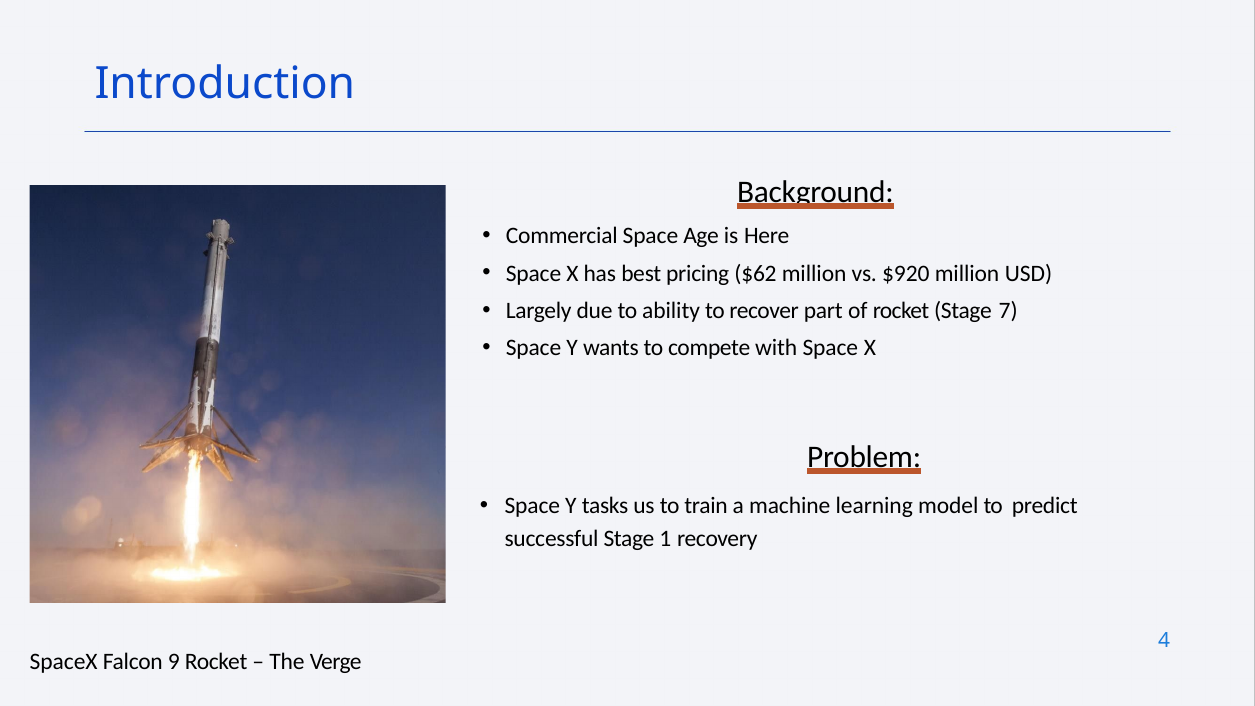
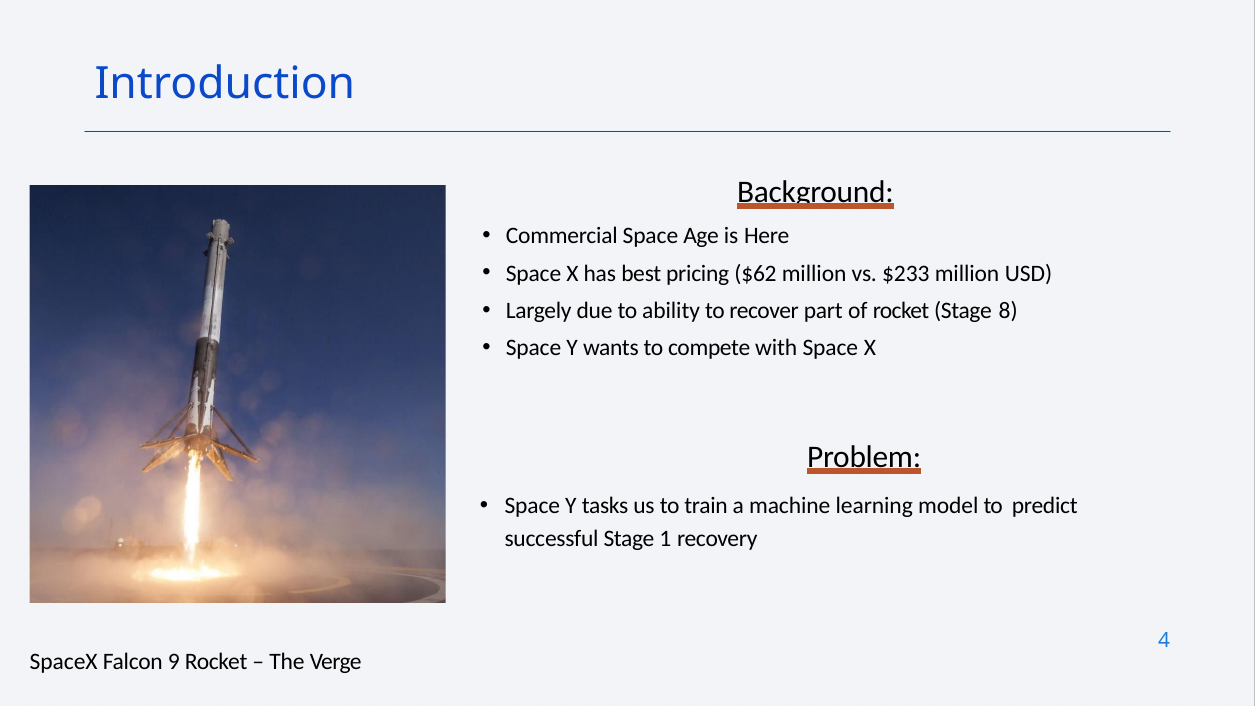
$920: $920 -> $233
7: 7 -> 8
